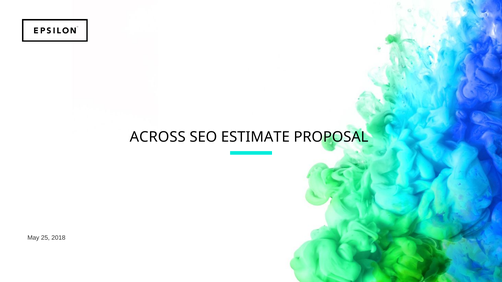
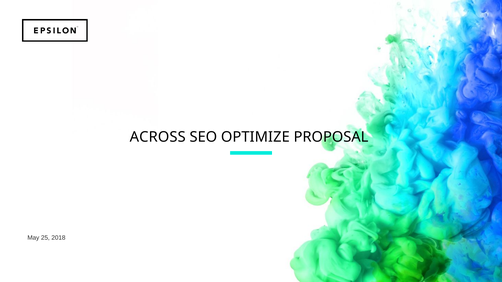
ESTIMATE: ESTIMATE -> OPTIMIZE
